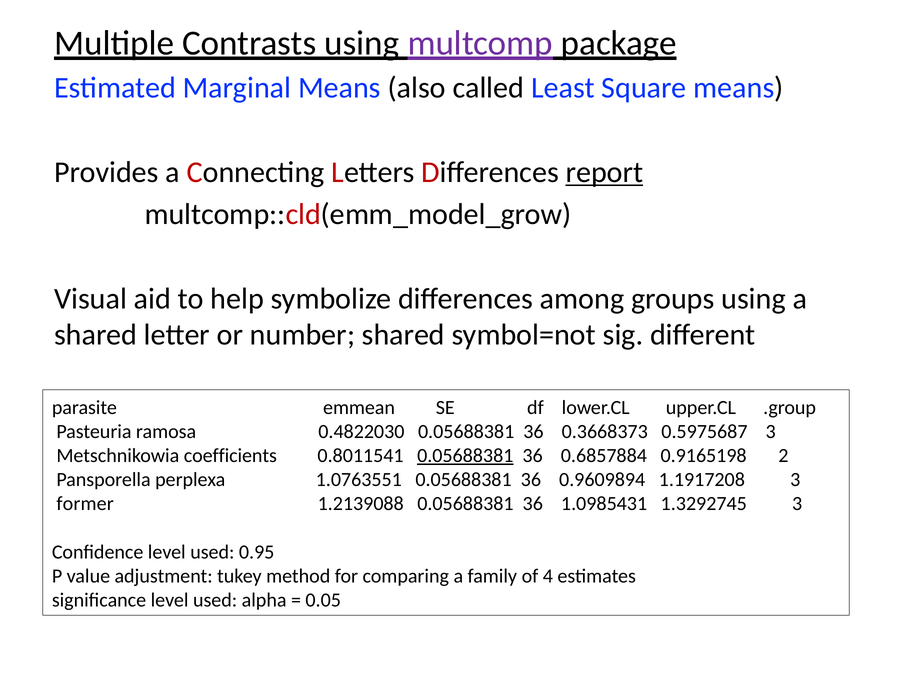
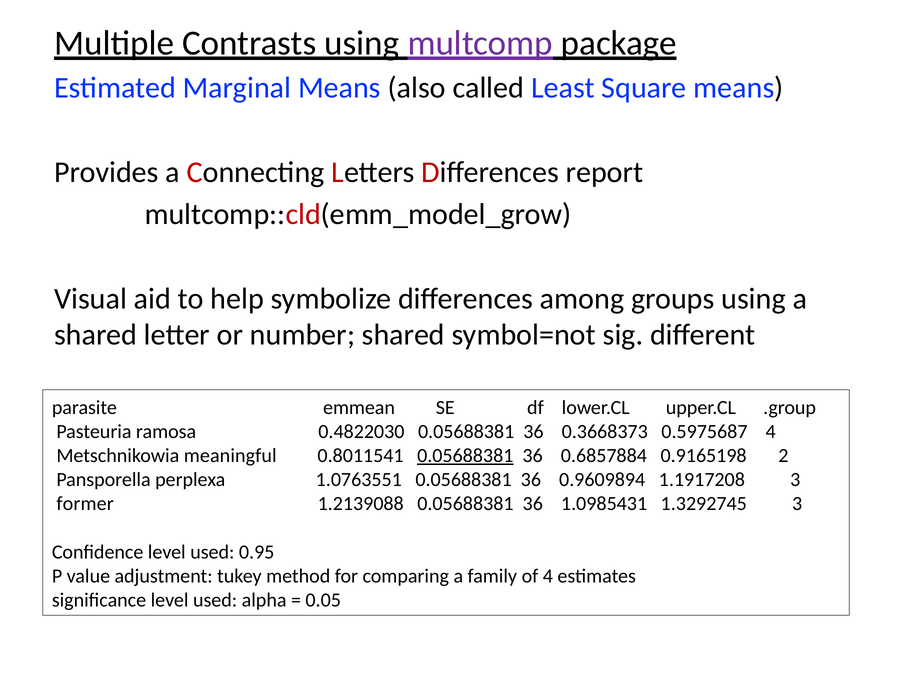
report underline: present -> none
0.5975687 3: 3 -> 4
coefficients: coefficients -> meaningful
